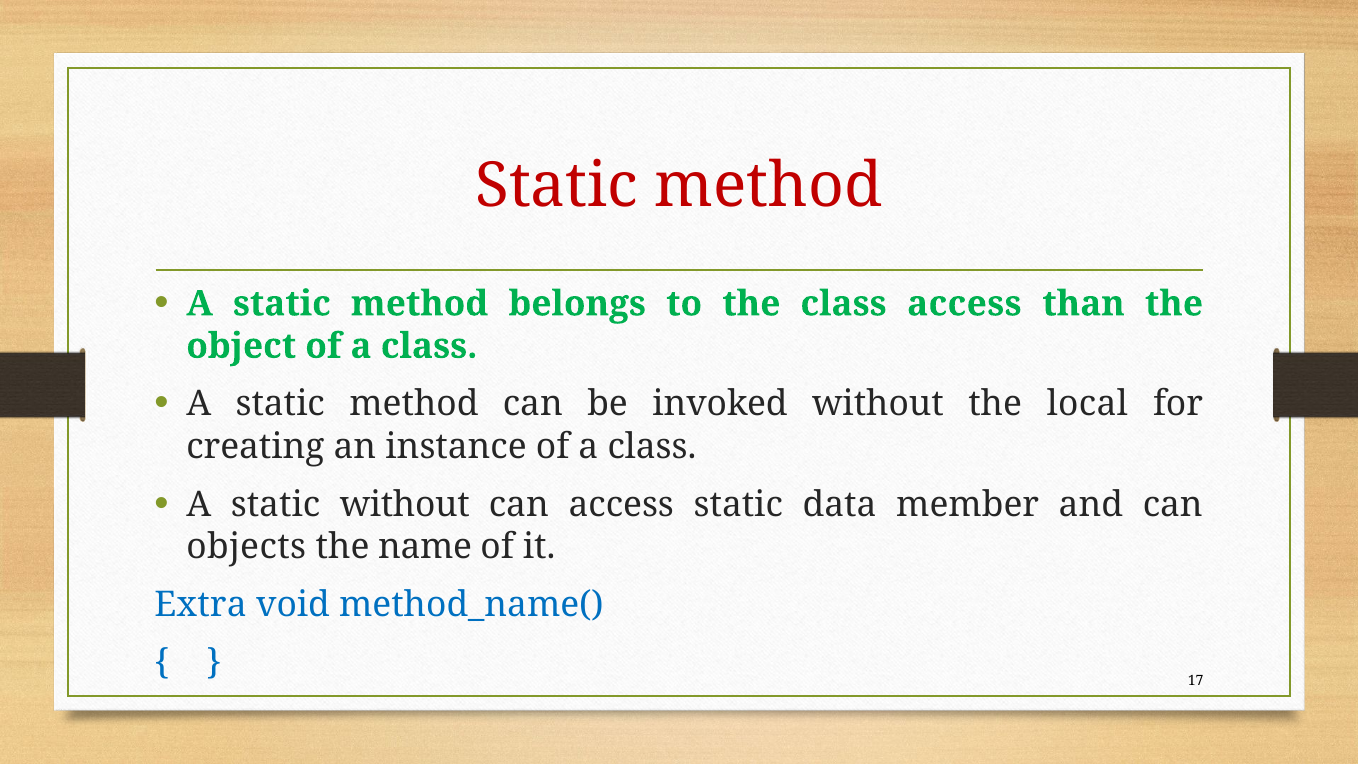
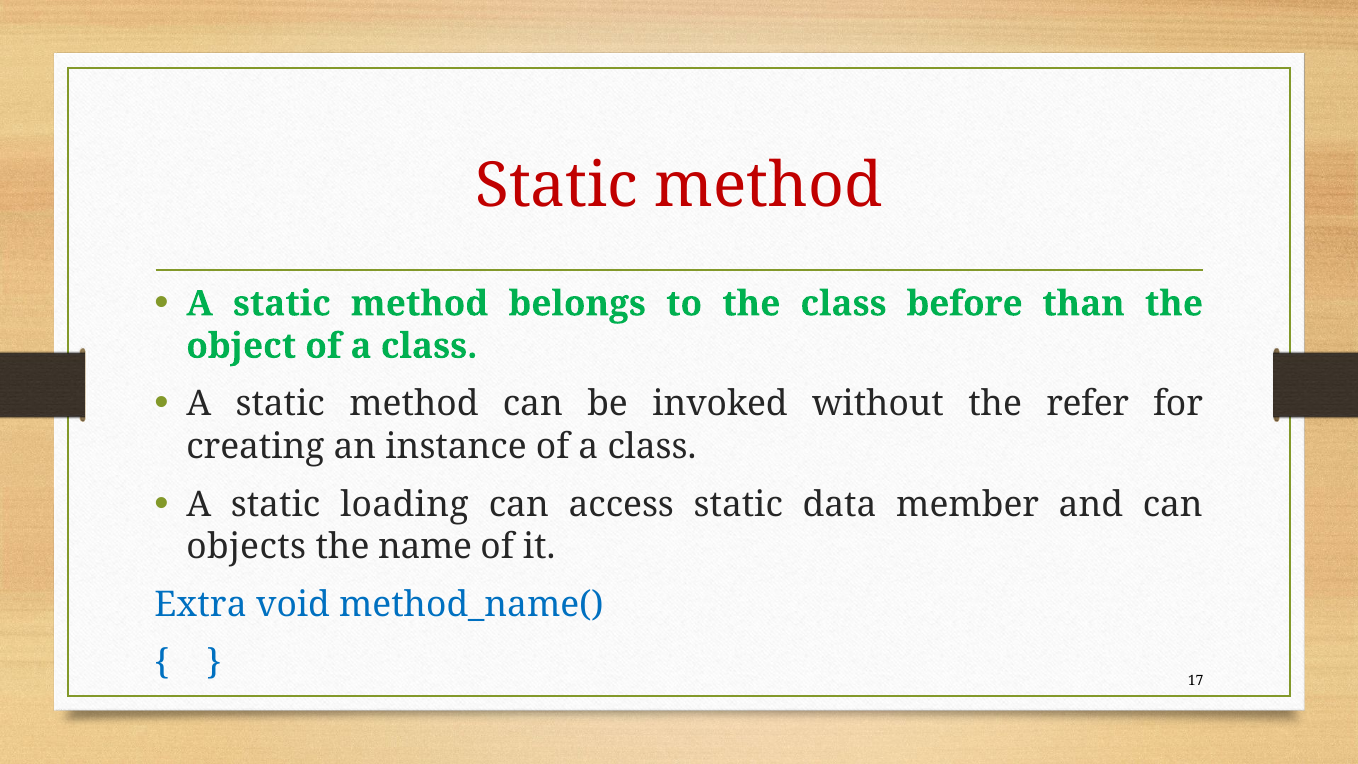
class access: access -> before
local: local -> refer
static without: without -> loading
